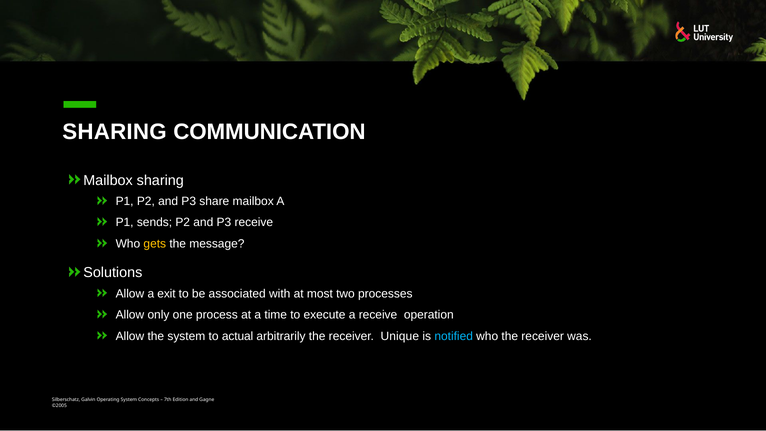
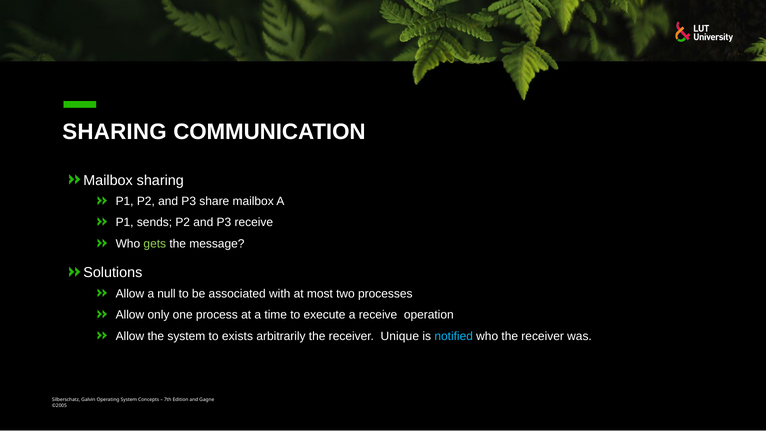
gets colour: yellow -> light green
exit: exit -> null
actual: actual -> exists
